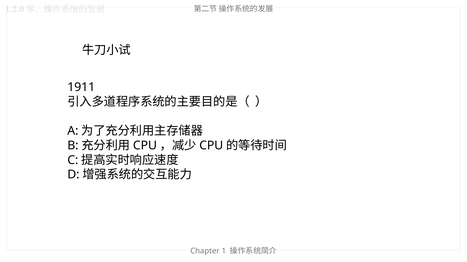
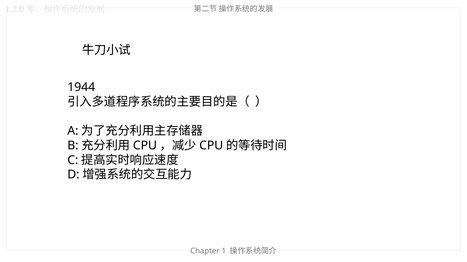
1911: 1911 -> 1944
